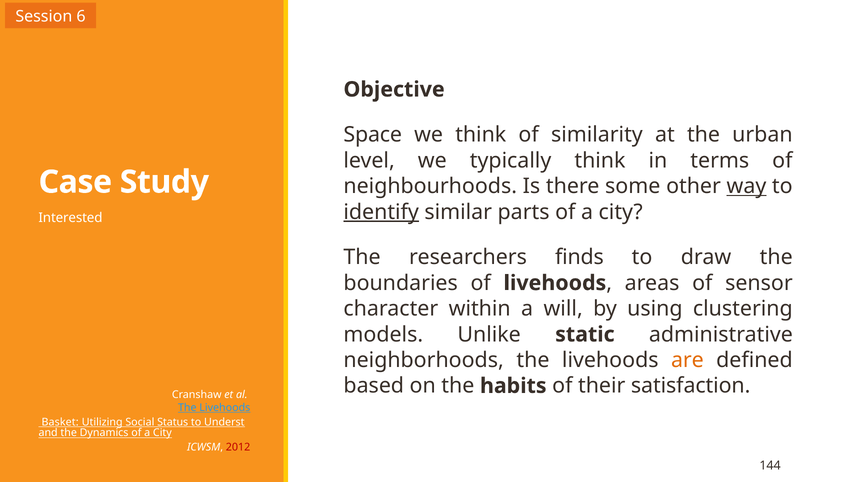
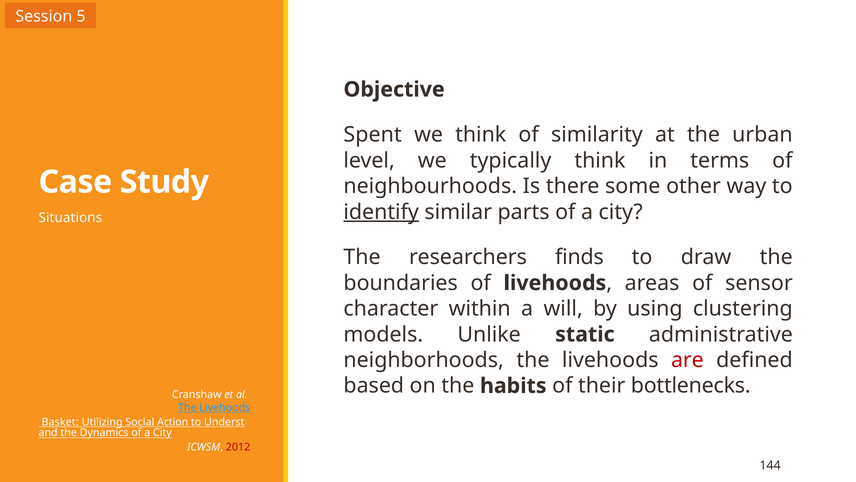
6: 6 -> 5
Space: Space -> Spent
way underline: present -> none
Interested: Interested -> Situations
are colour: orange -> red
satisfaction: satisfaction -> bottlenecks
Status: Status -> Action
